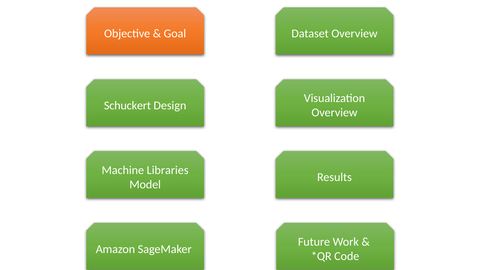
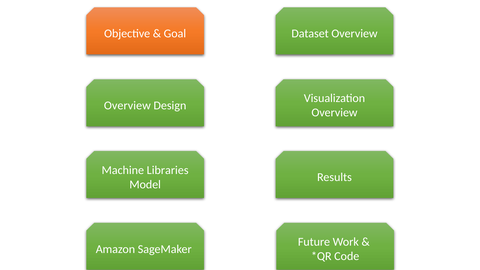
Schuckert at (127, 105): Schuckert -> Overview
